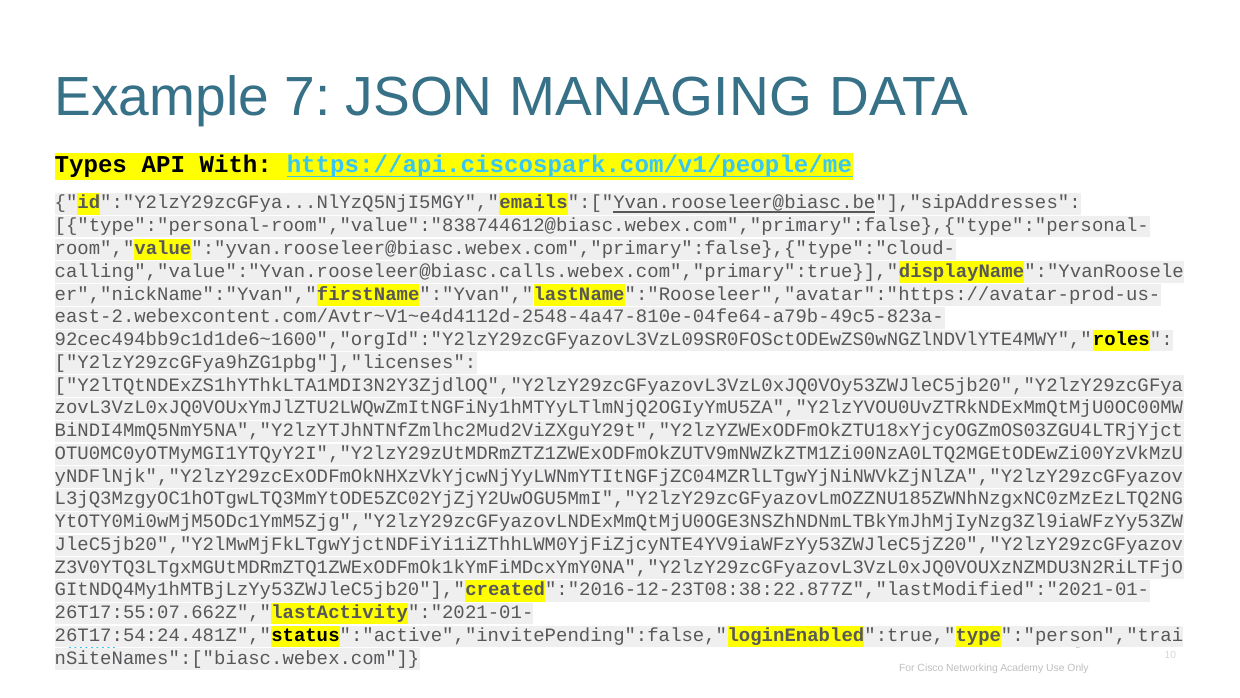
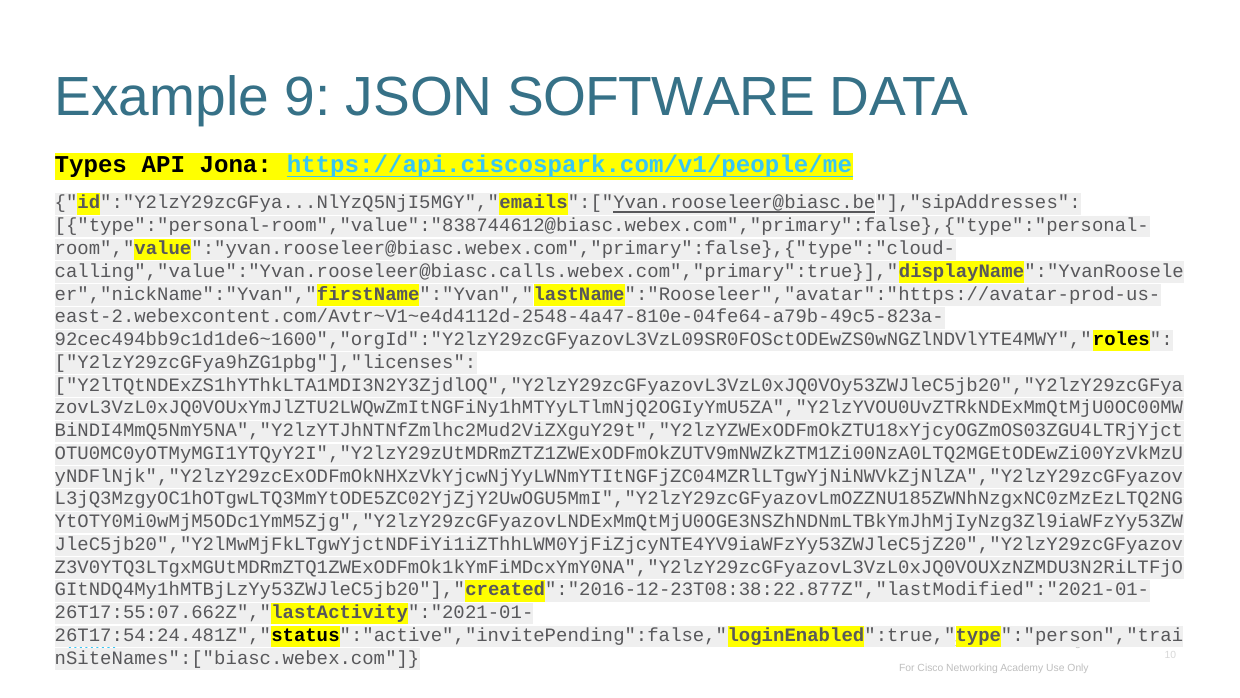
7: 7 -> 9
MANAGING: MANAGING -> SOFTWARE
With: With -> Jona
